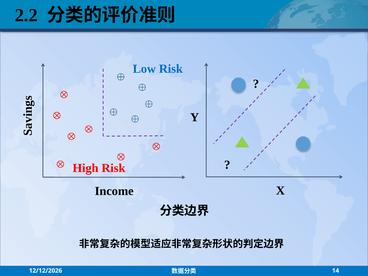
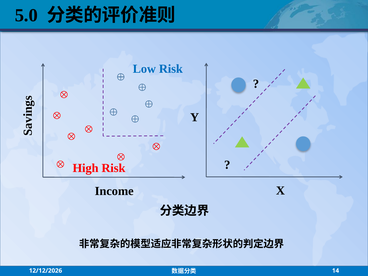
2.2: 2.2 -> 5.0
